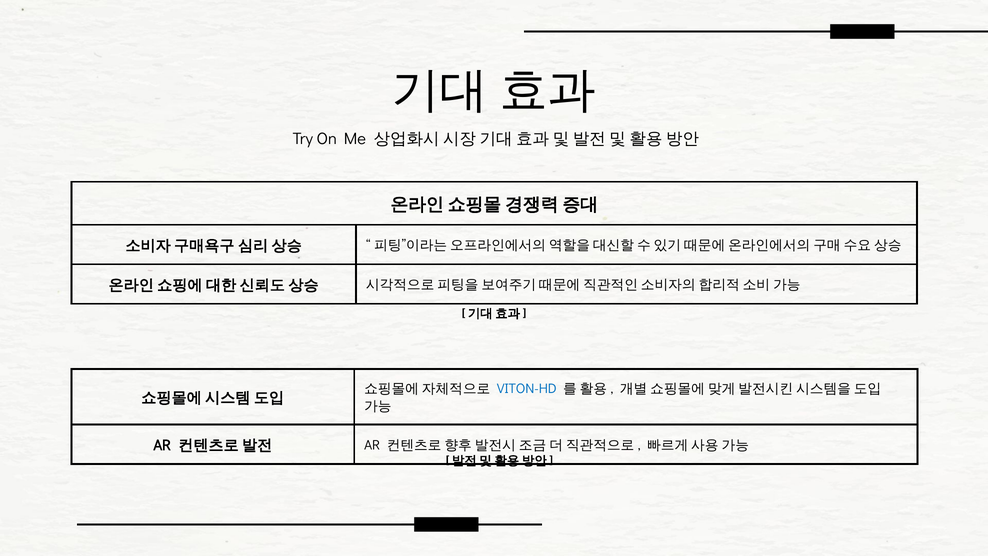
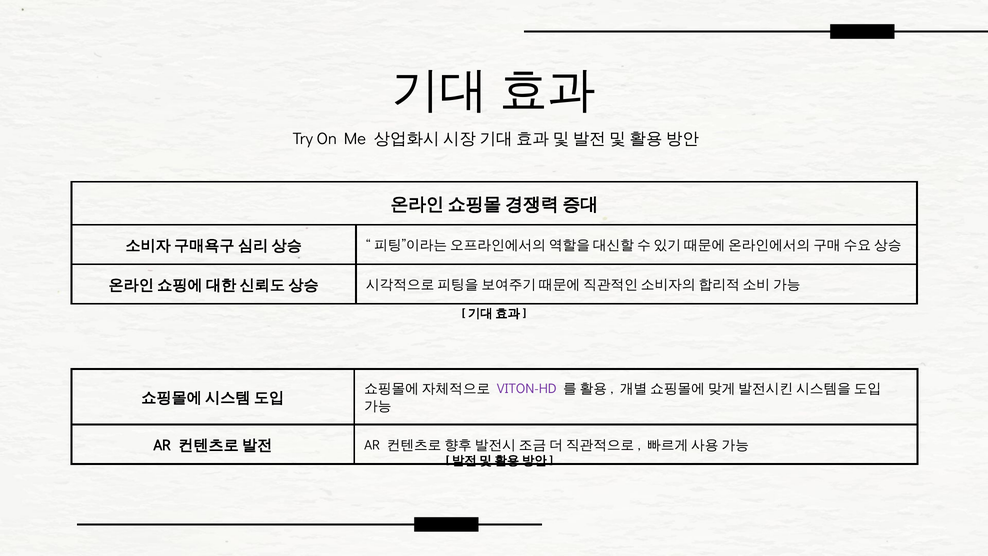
VITON-HD colour: blue -> purple
